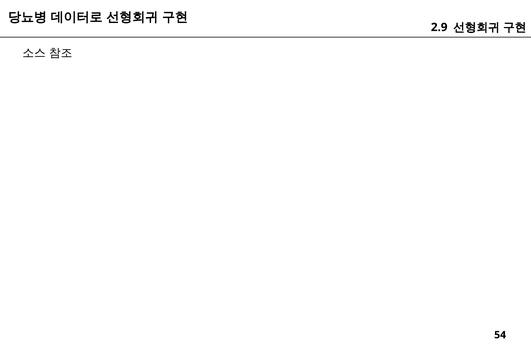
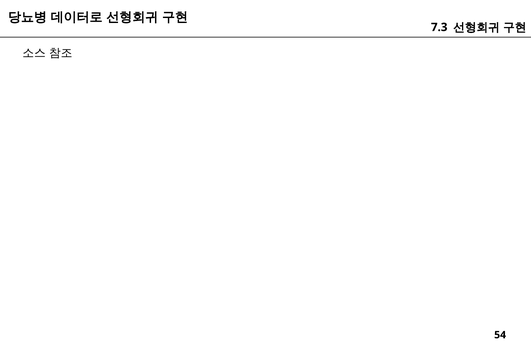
2.9: 2.9 -> 7.3
